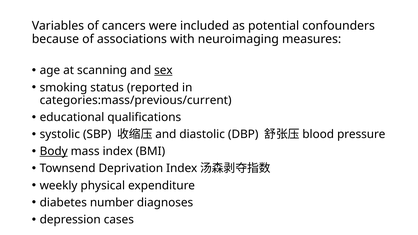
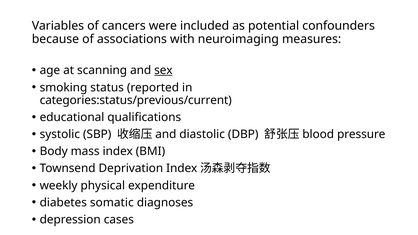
categories:mass/previous/current: categories:mass/previous/current -> categories:status/previous/current
Body underline: present -> none
number: number -> somatic
